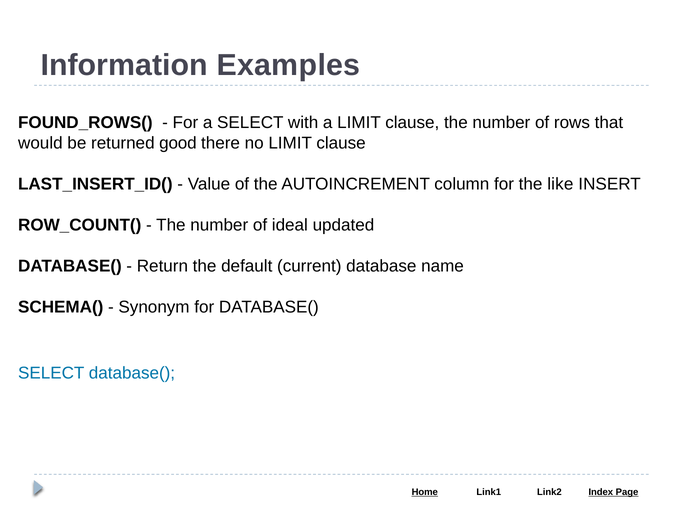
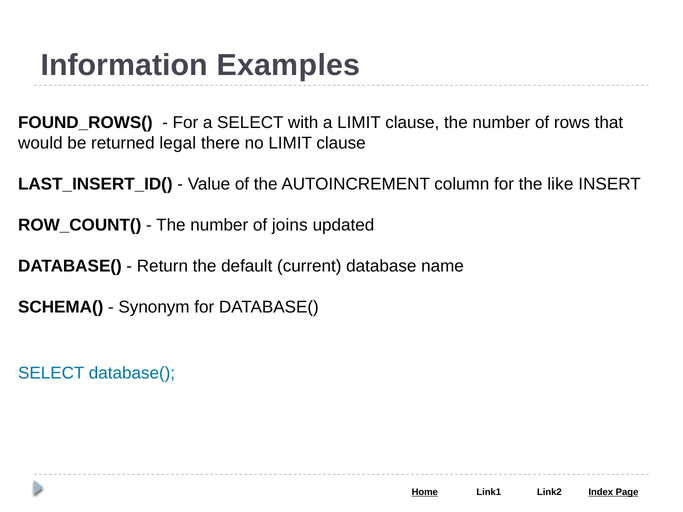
good: good -> legal
ideal: ideal -> joins
